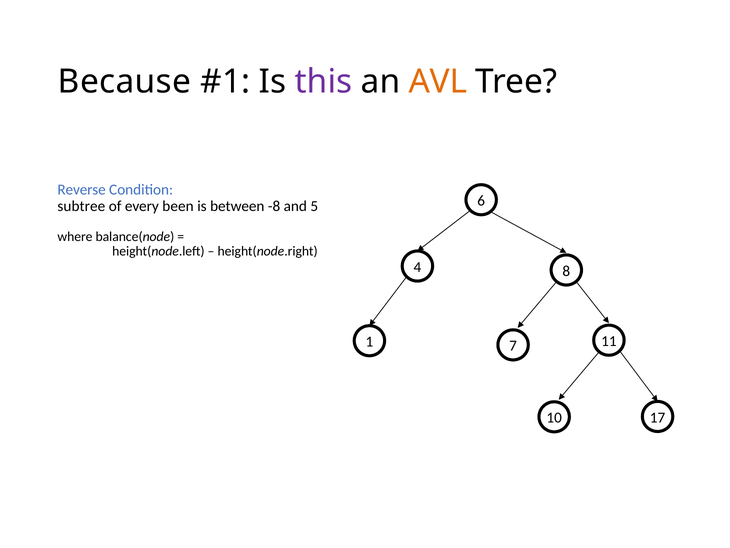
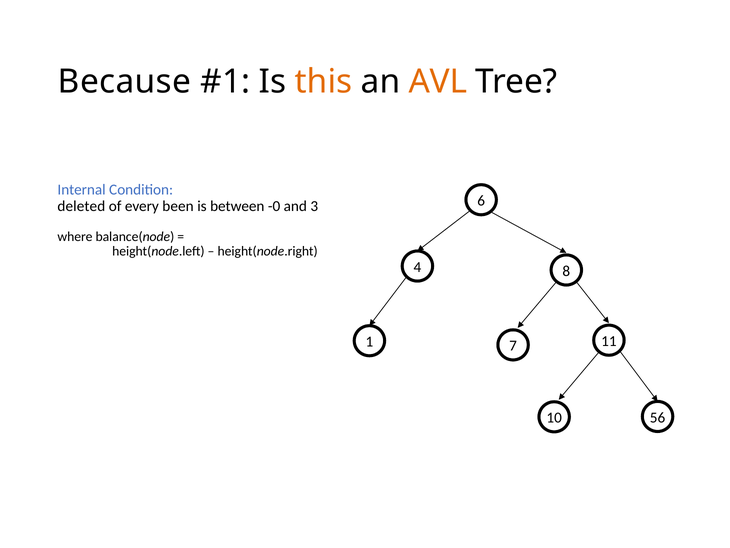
this colour: purple -> orange
Reverse: Reverse -> Internal
subtree: subtree -> deleted
-8: -8 -> -0
5: 5 -> 3
17: 17 -> 56
